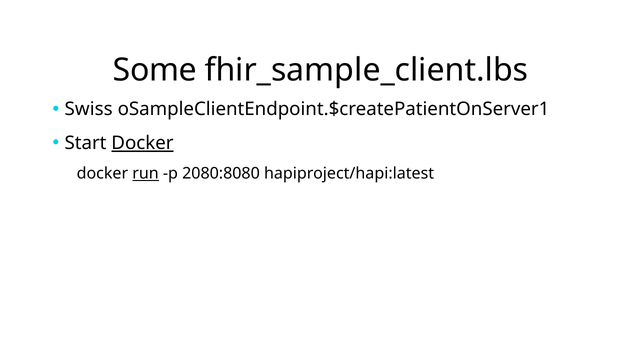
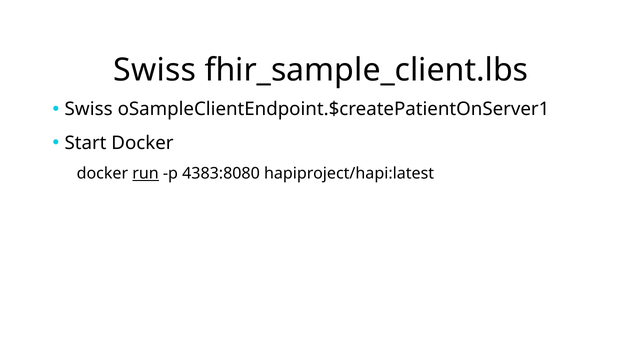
Some at (155, 70): Some -> Swiss
Docker at (142, 143) underline: present -> none
2080:8080: 2080:8080 -> 4383:8080
